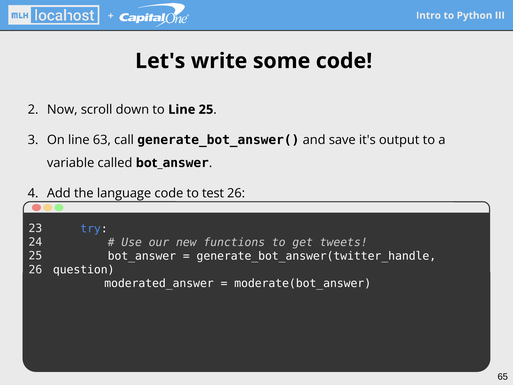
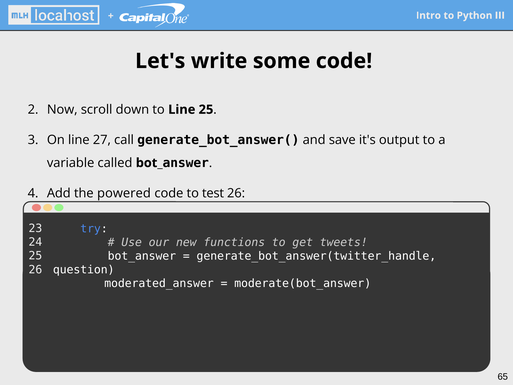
63: 63 -> 27
language: language -> powered
